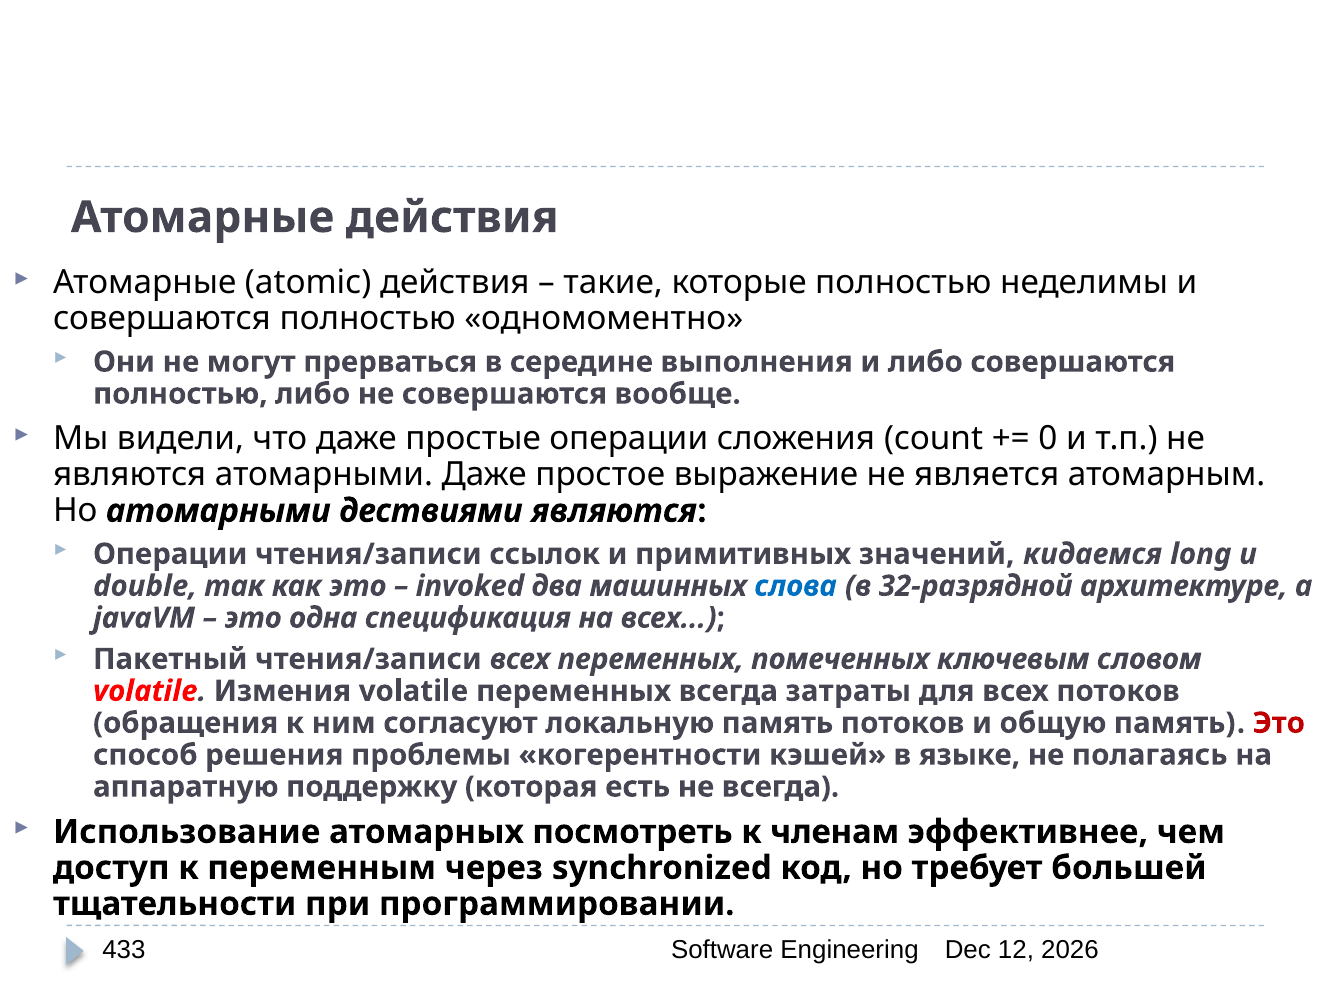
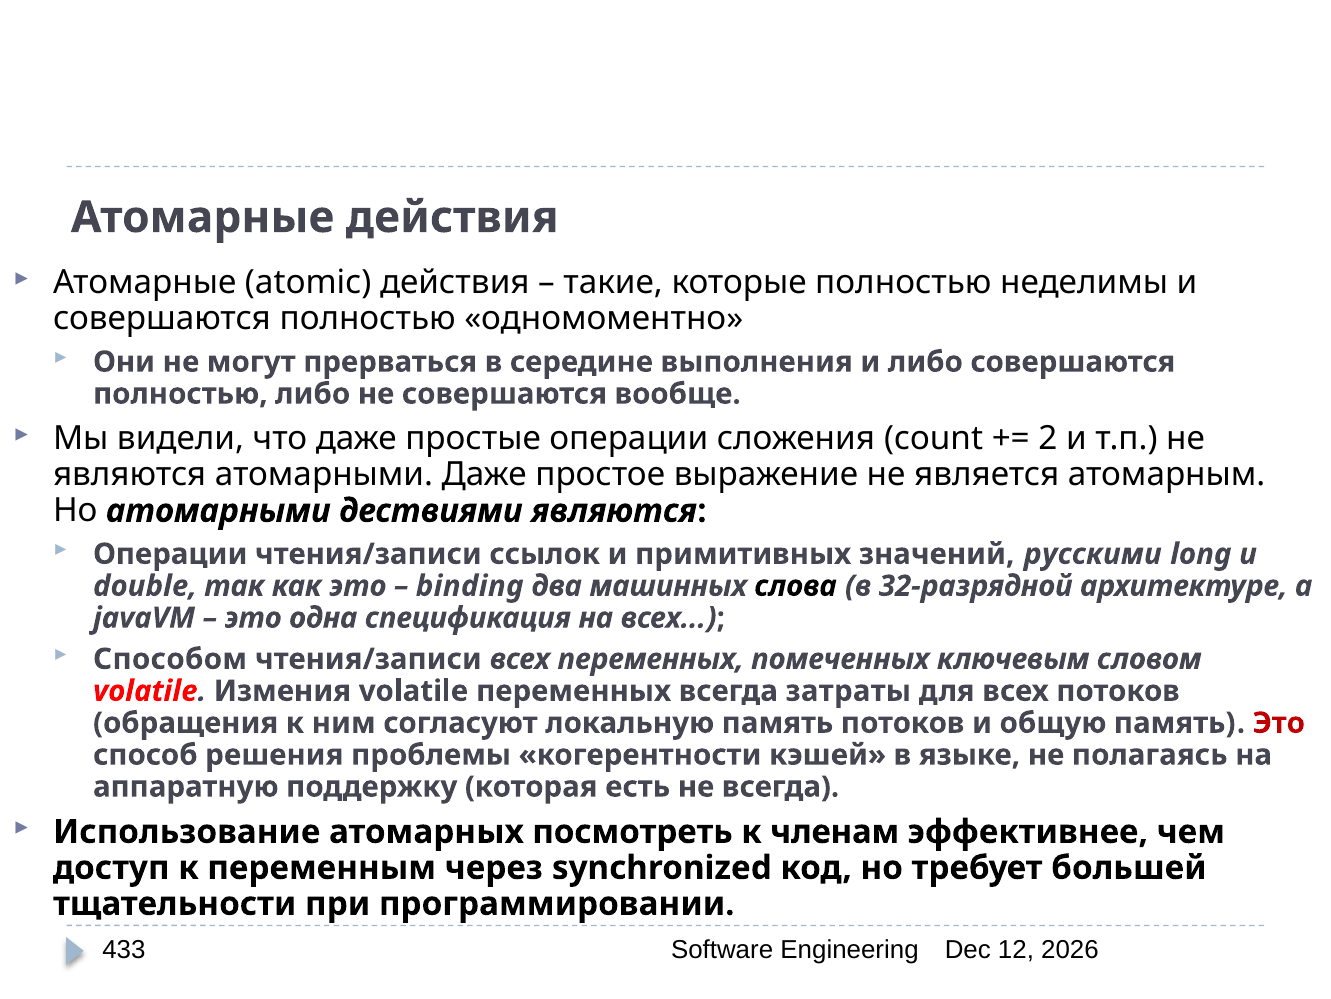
0: 0 -> 2
кидаемся: кидаемся -> русскими
invoked: invoked -> binding
слова colour: blue -> black
Пакетный: Пакетный -> Способом
